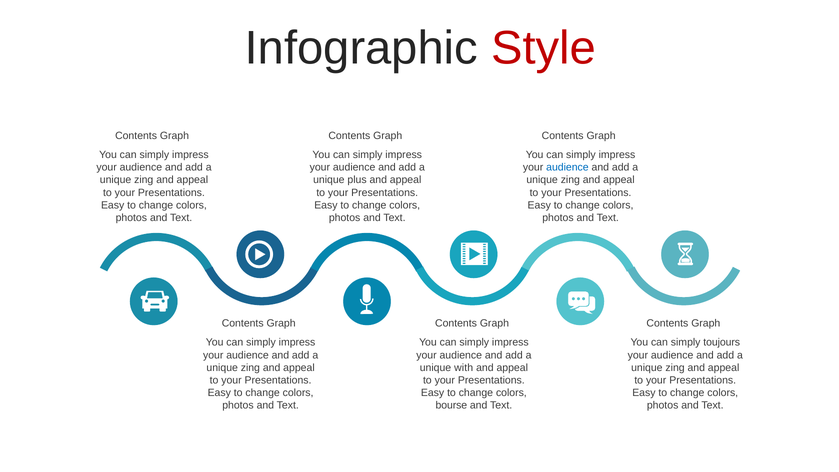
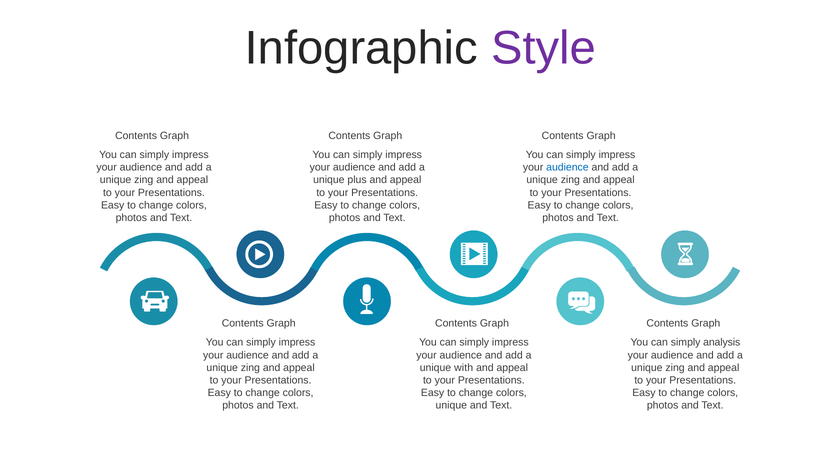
Style colour: red -> purple
toujours: toujours -> analysis
bourse at (451, 405): bourse -> unique
